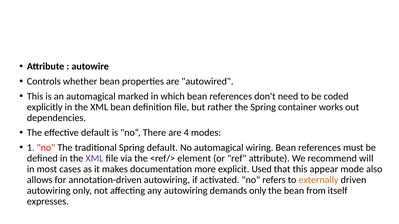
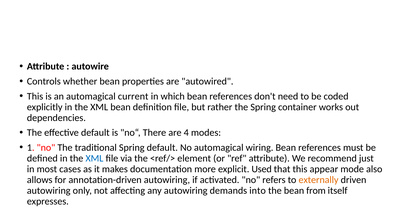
marked: marked -> current
XML at (94, 159) colour: purple -> blue
will: will -> just
demands only: only -> into
